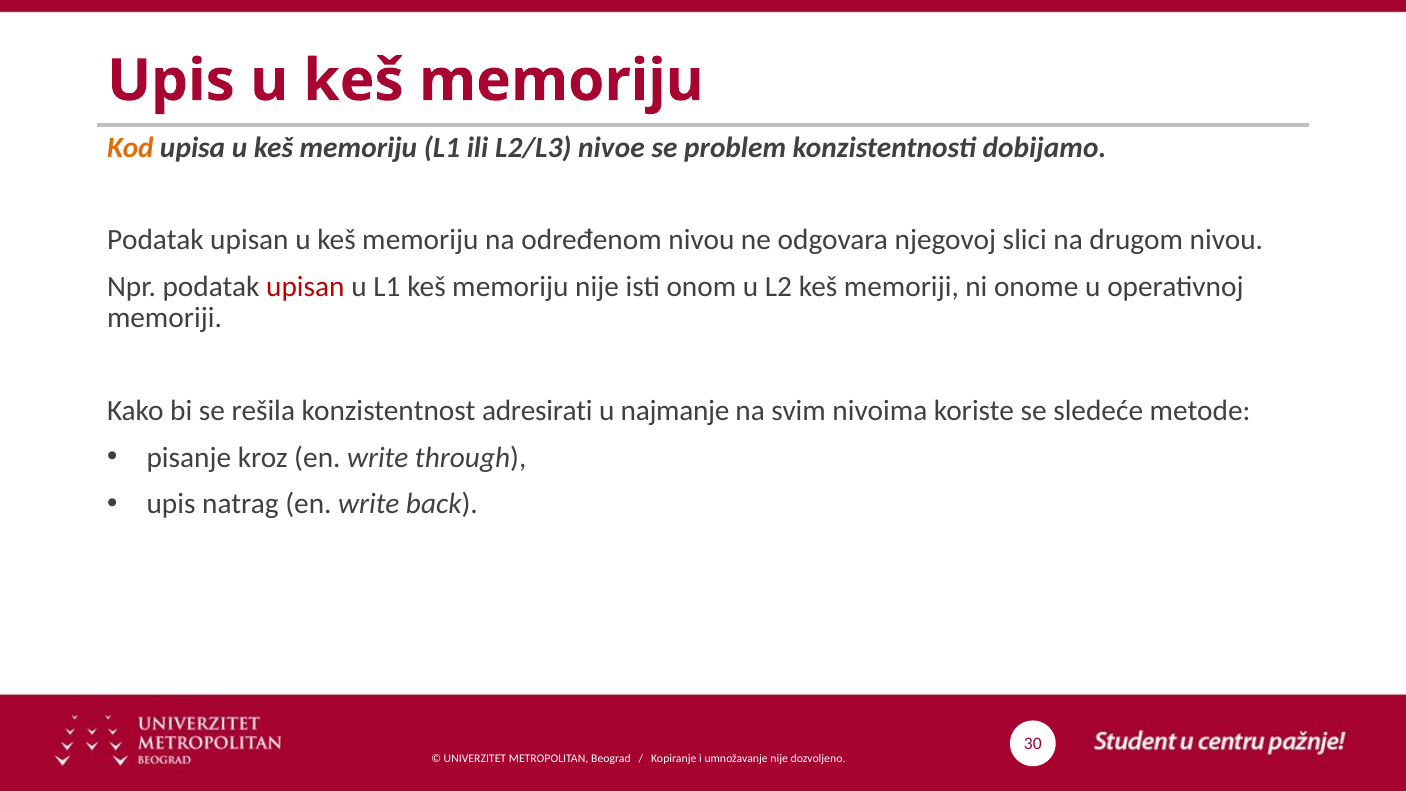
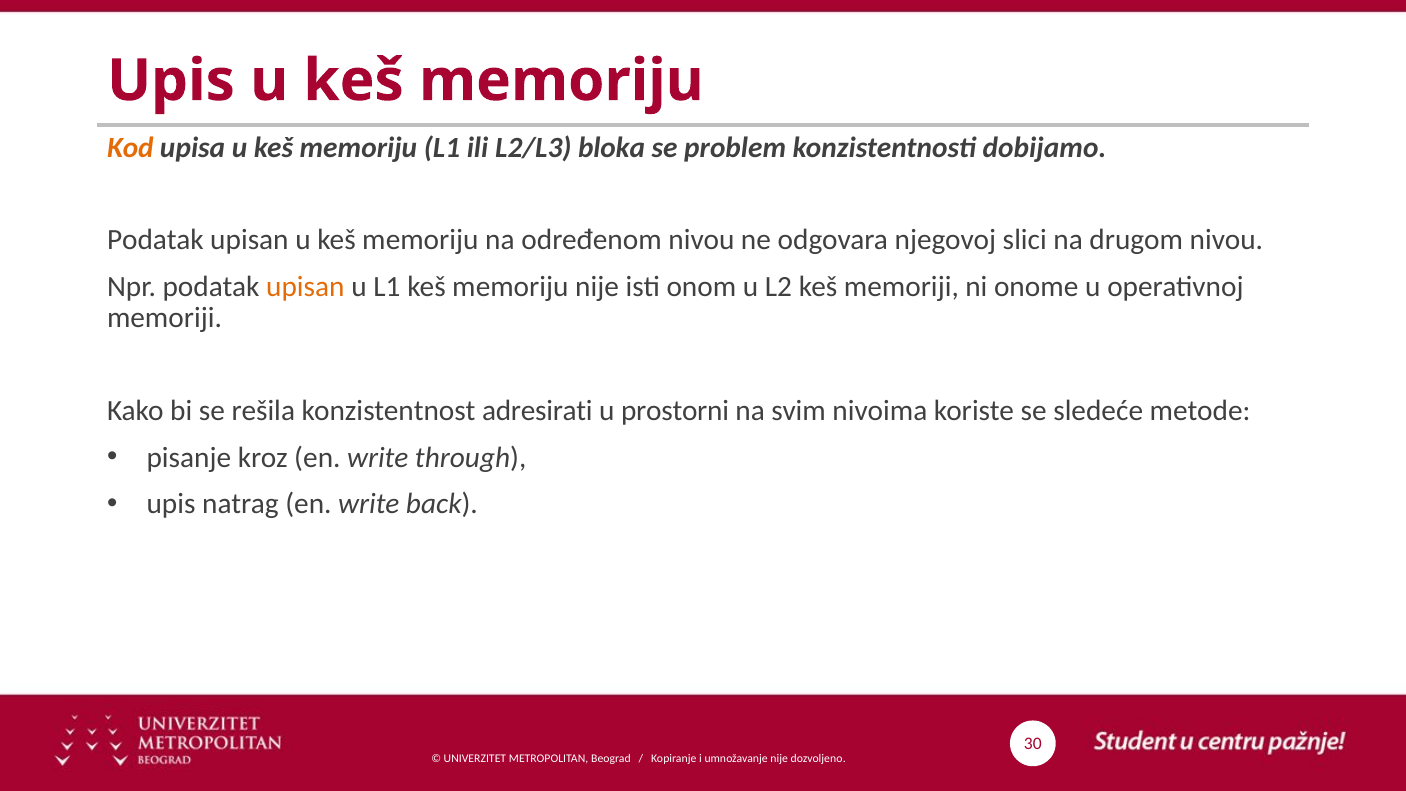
nivoe: nivoe -> bloka
upisan at (305, 287) colour: red -> orange
najmanje: najmanje -> prostorni
